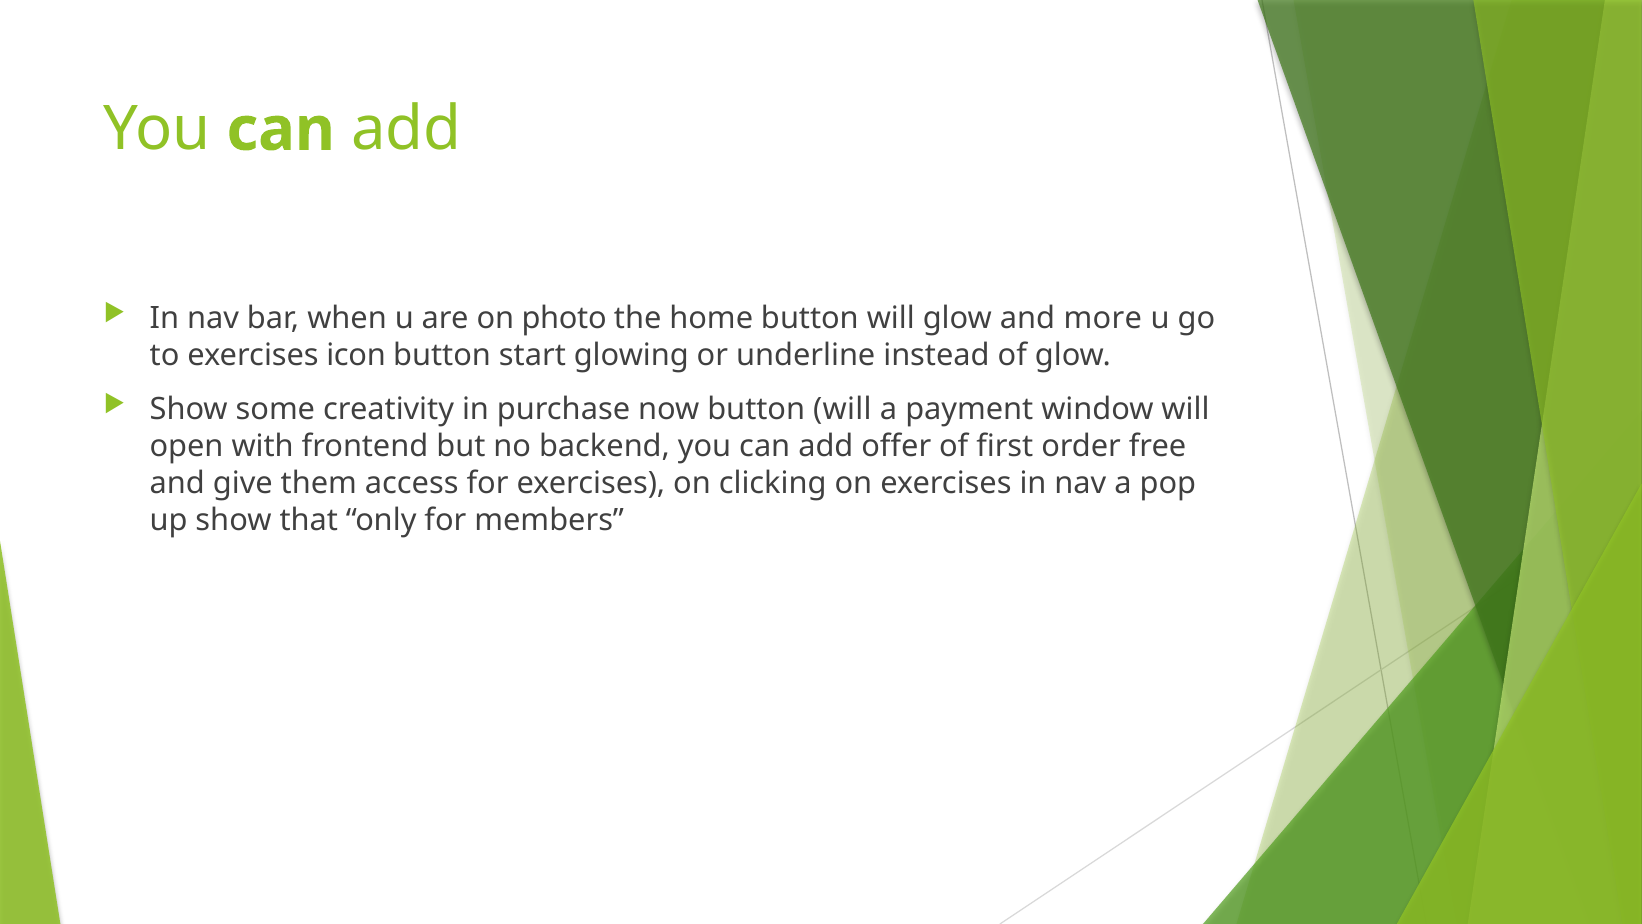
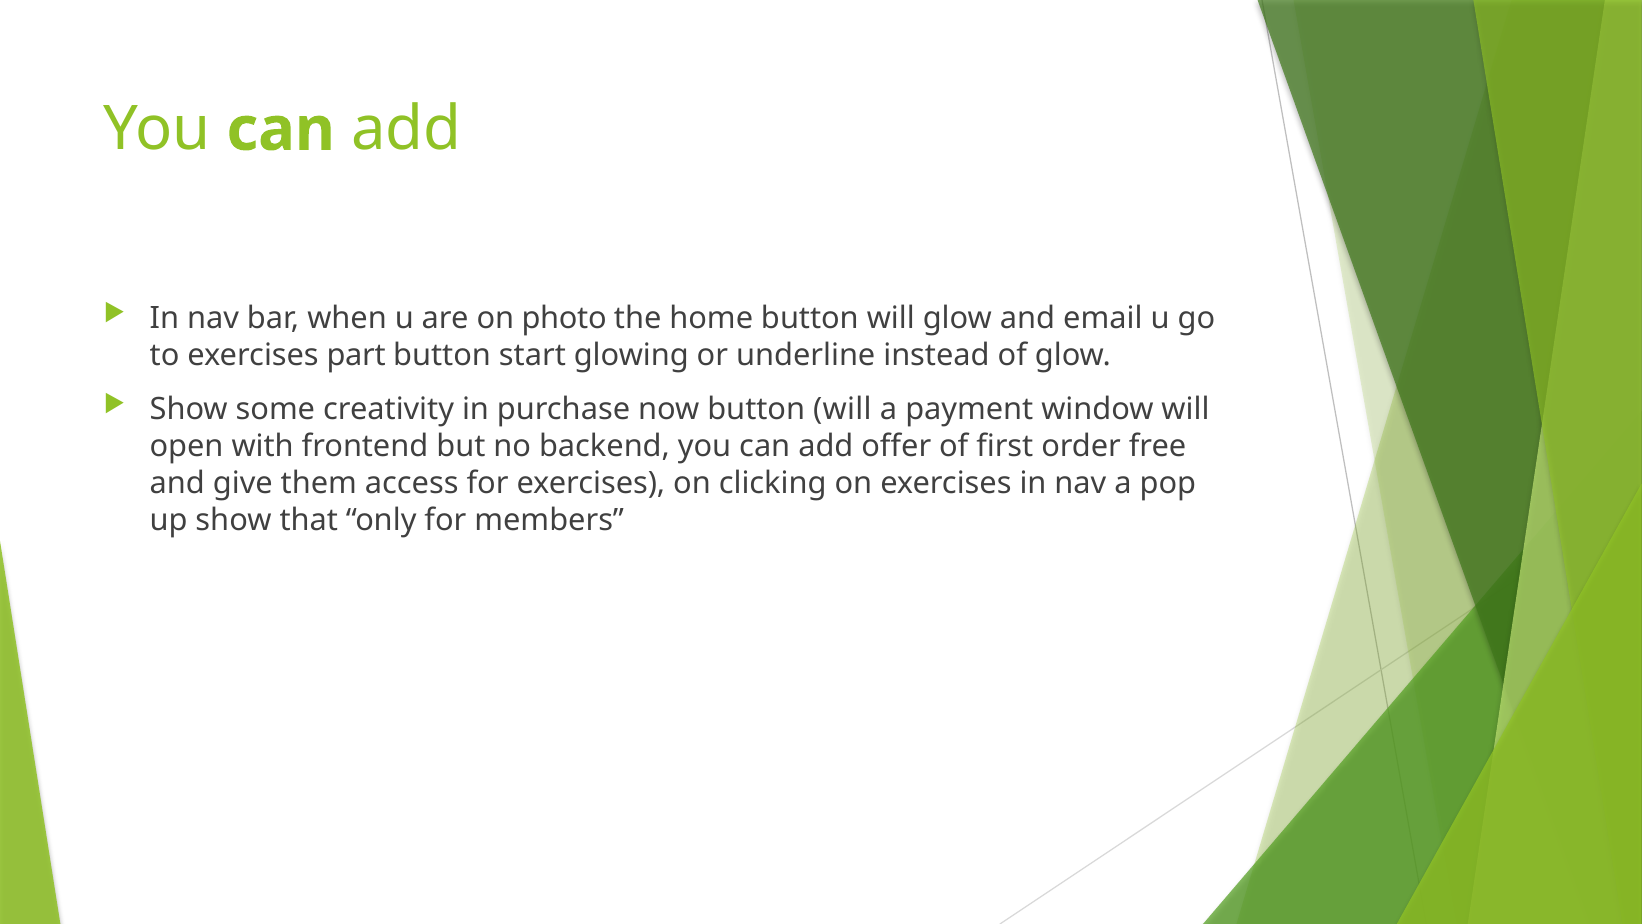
more: more -> email
icon: icon -> part
